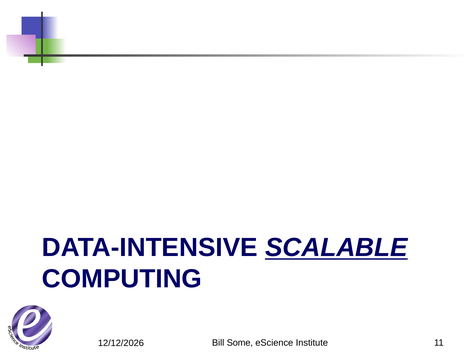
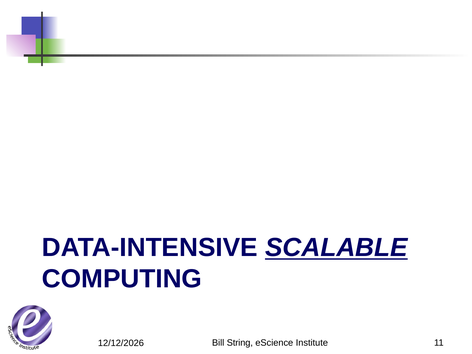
Some: Some -> String
